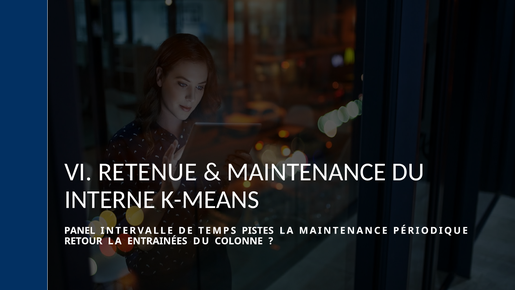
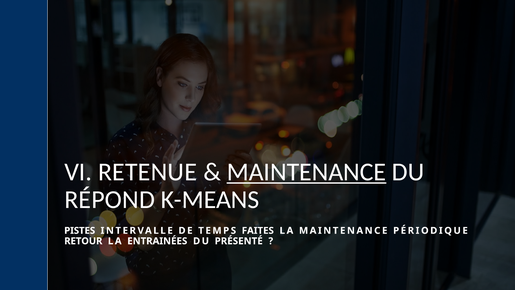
MAINTENANCE at (306, 172) underline: none -> present
INTERNE: INTERNE -> RÉPOND
PANEL: PANEL -> PISTES
PISTES: PISTES -> FAITES
COLONNE: COLONNE -> PRÉSENTÉ
